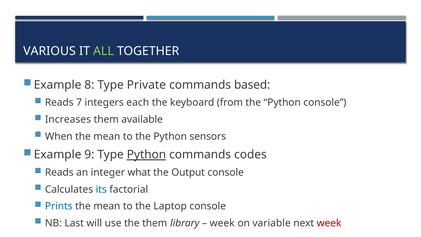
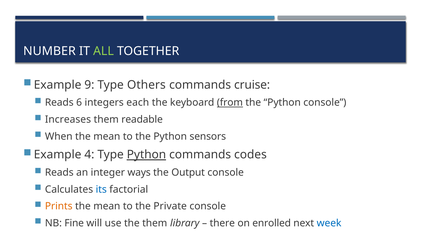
VARIOUS: VARIOUS -> NUMBER
8: 8 -> 9
Private: Private -> Others
based: based -> cruise
7: 7 -> 6
from underline: none -> present
available: available -> readable
9: 9 -> 4
what: what -> ways
Prints colour: blue -> orange
Laptop: Laptop -> Private
Last: Last -> Fine
week at (222, 223): week -> there
variable: variable -> enrolled
week at (329, 223) colour: red -> blue
